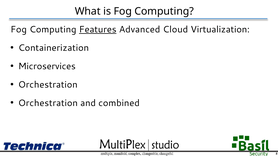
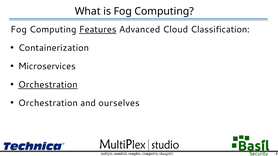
Virtualization: Virtualization -> Classification
Orchestration at (48, 85) underline: none -> present
combined: combined -> ourselves
